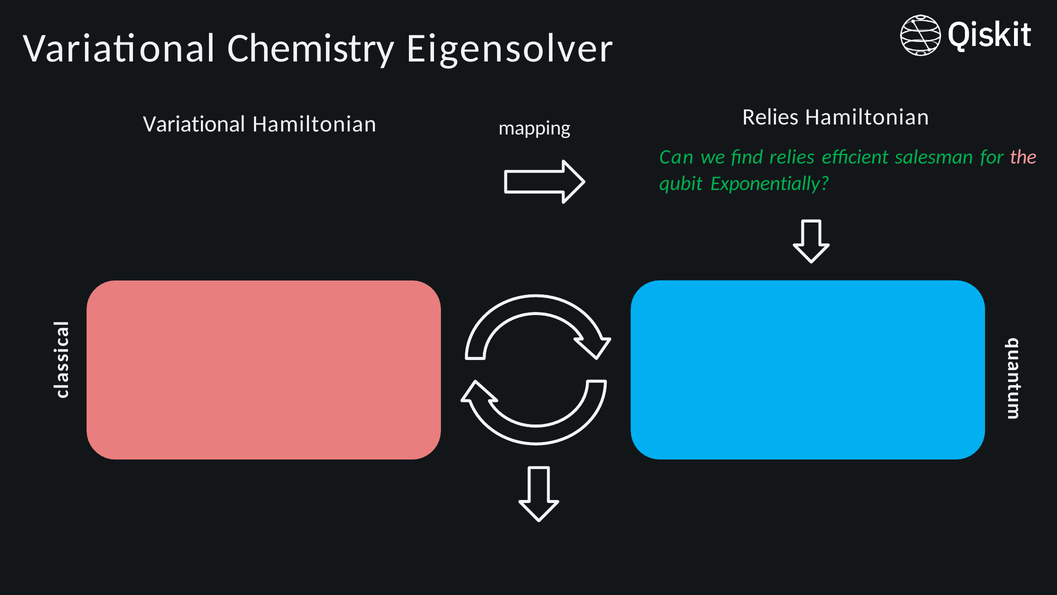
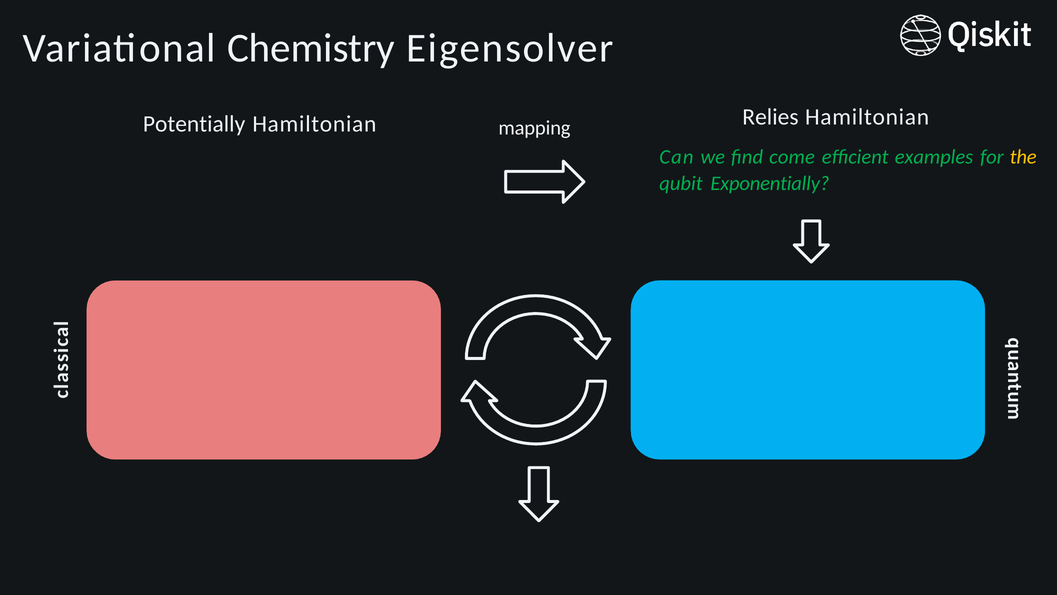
Variational at (194, 124): Variational -> Potentially
find relies: relies -> come
salesman: salesman -> examples
the colour: pink -> yellow
